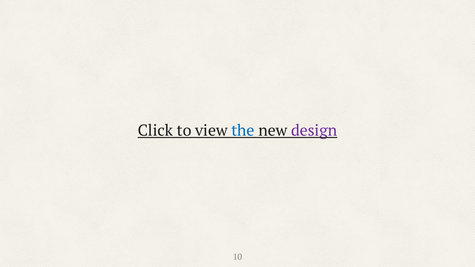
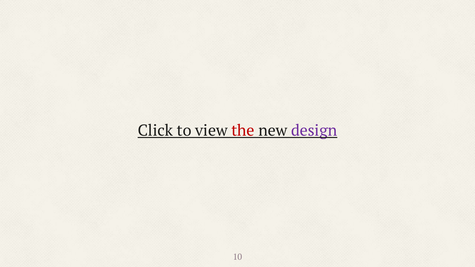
the colour: blue -> red
